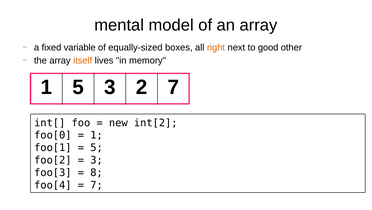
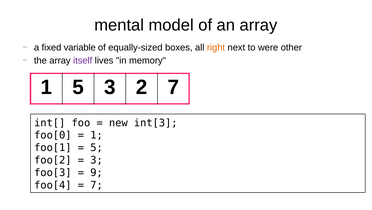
good: good -> were
itself colour: orange -> purple
int[2: int[2 -> int[3
8: 8 -> 9
